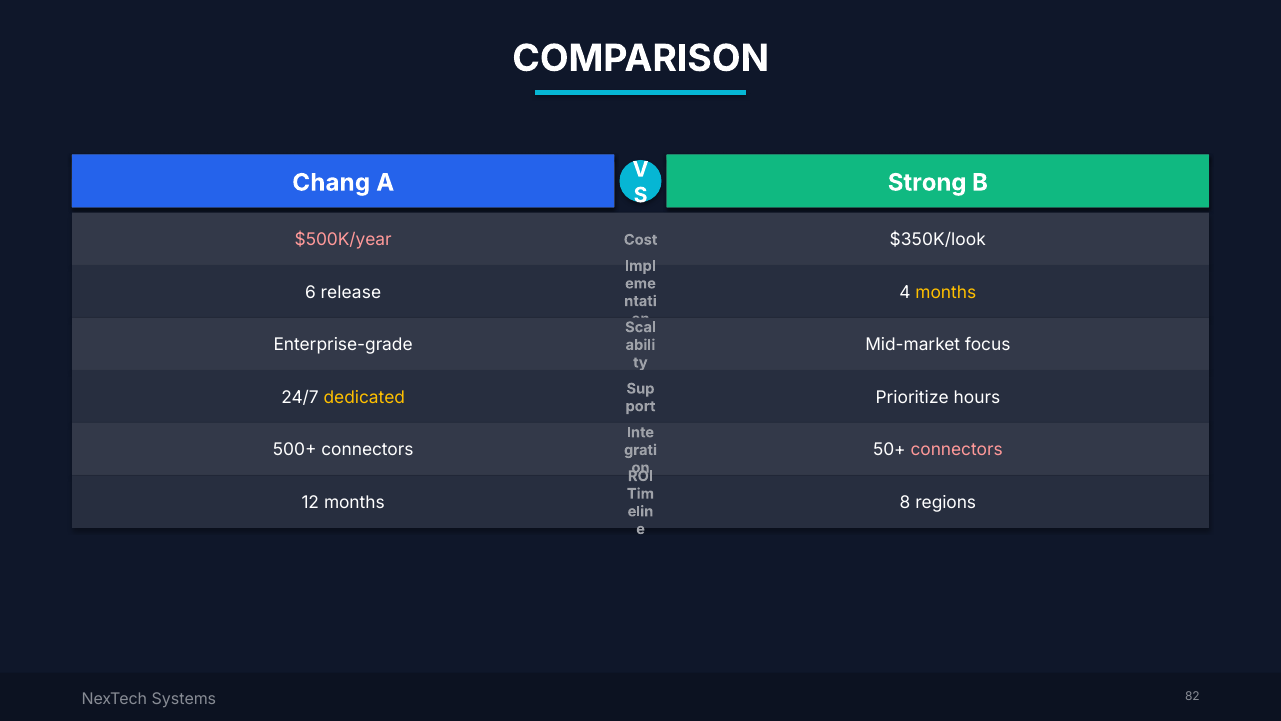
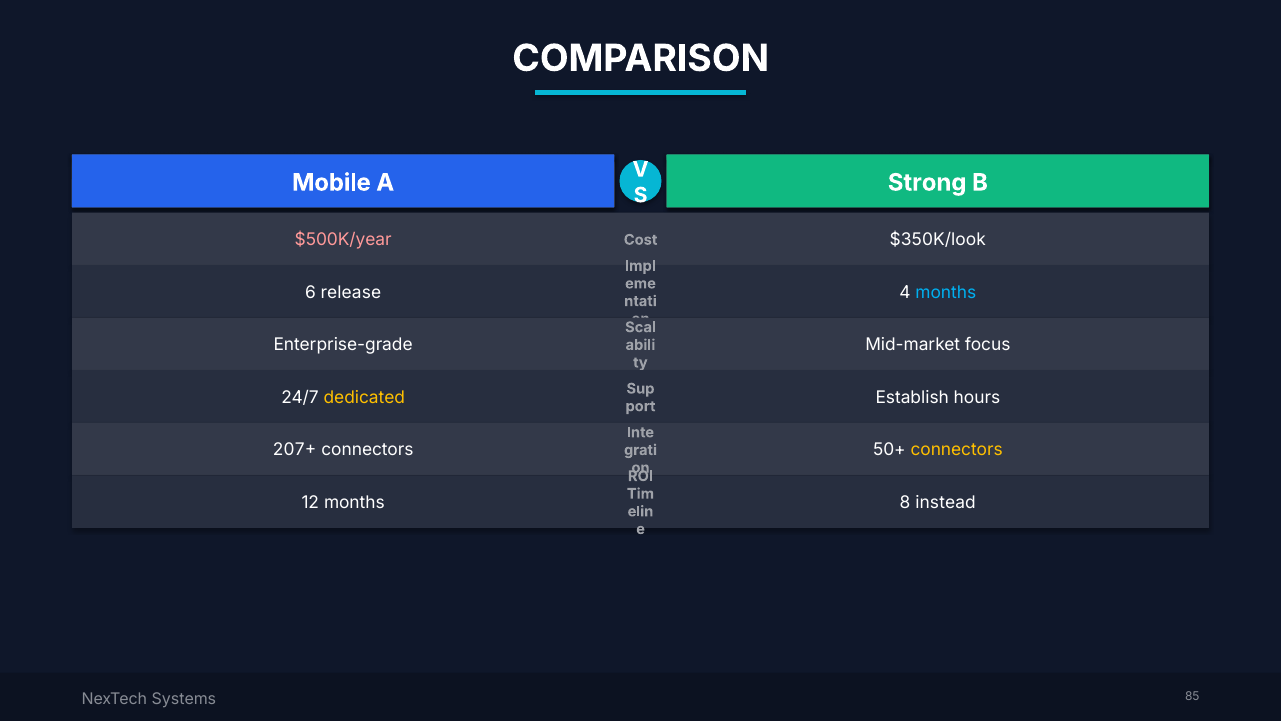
Chang: Chang -> Mobile
months at (946, 292) colour: yellow -> light blue
Prioritize: Prioritize -> Establish
500+: 500+ -> 207+
connectors at (957, 450) colour: pink -> yellow
regions: regions -> instead
82: 82 -> 85
